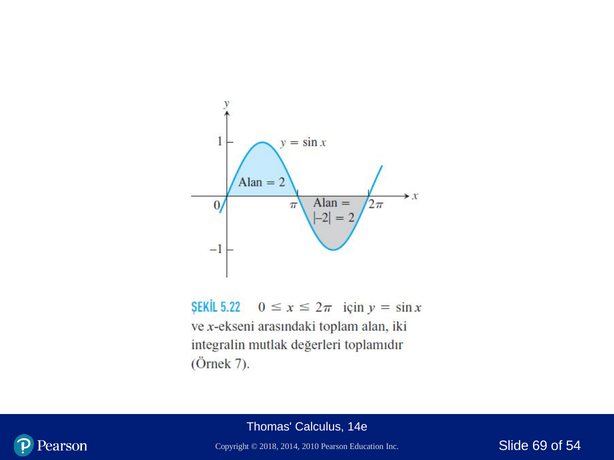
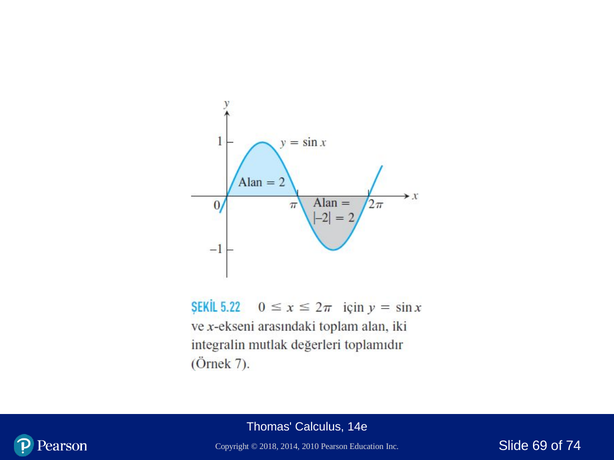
54: 54 -> 74
